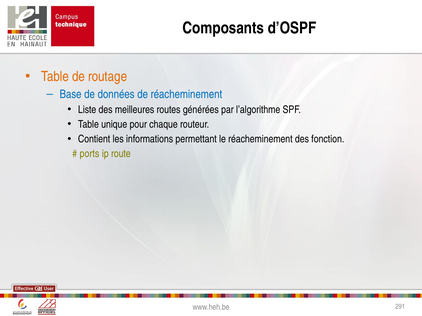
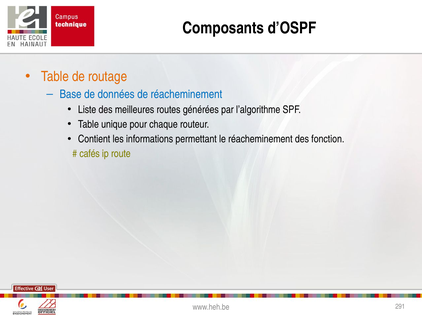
ports: ports -> cafés
